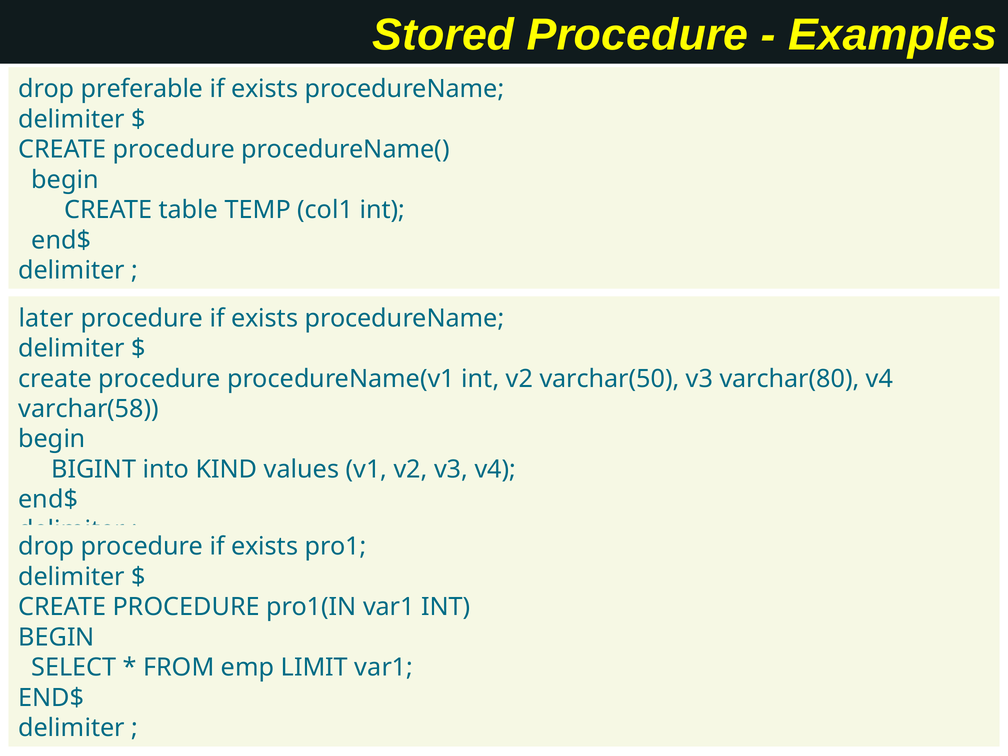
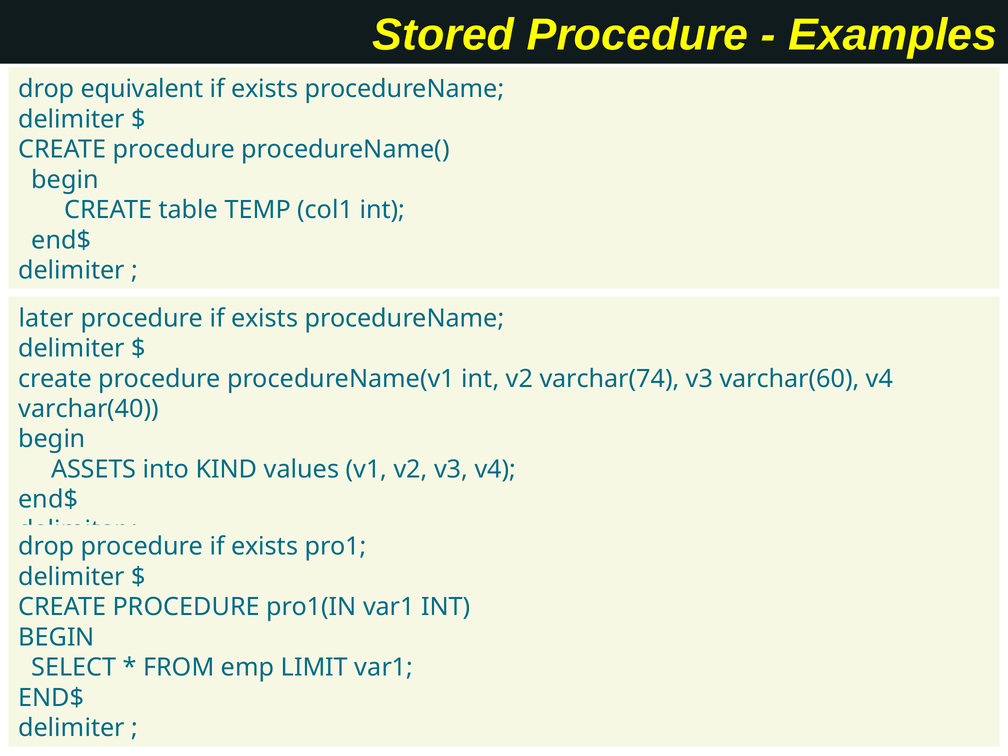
preferable: preferable -> equivalent
varchar(50: varchar(50 -> varchar(74
varchar(80: varchar(80 -> varchar(60
varchar(58: varchar(58 -> varchar(40
BIGINT: BIGINT -> ASSETS
